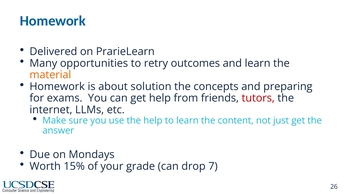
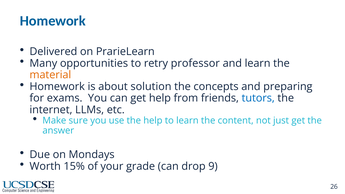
outcomes: outcomes -> professor
tutors colour: red -> blue
7: 7 -> 9
